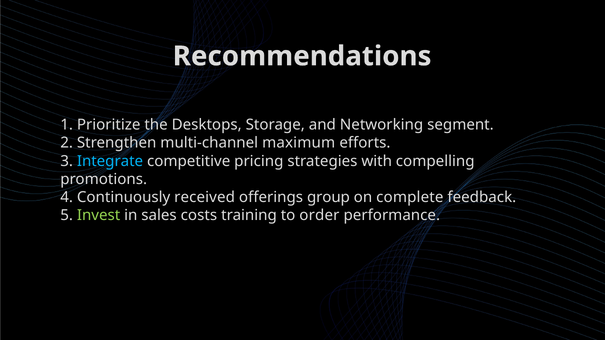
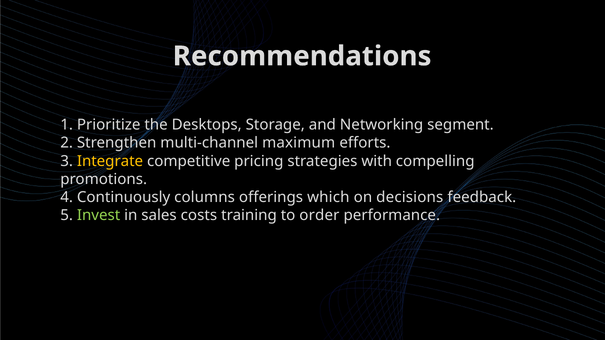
Integrate colour: light blue -> yellow
received: received -> columns
group: group -> which
complete: complete -> decisions
